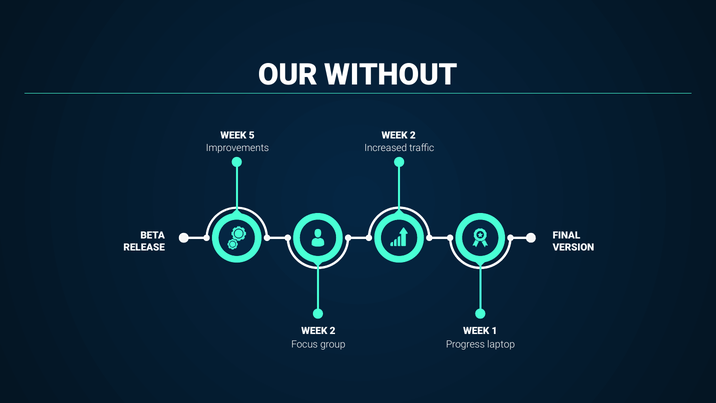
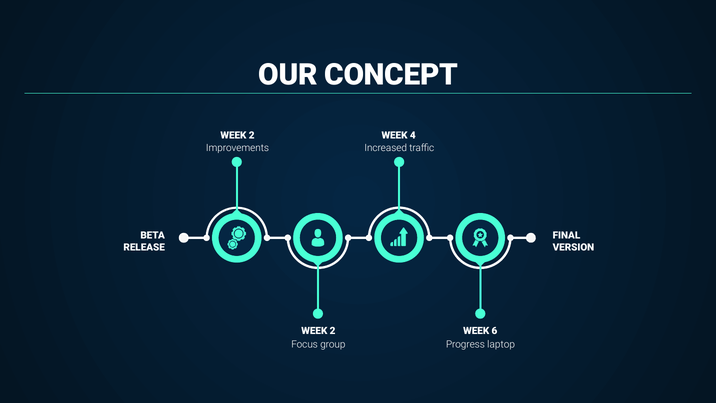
WITHOUT: WITHOUT -> CONCEPT
5 at (252, 135): 5 -> 2
2 at (413, 135): 2 -> 4
1: 1 -> 6
